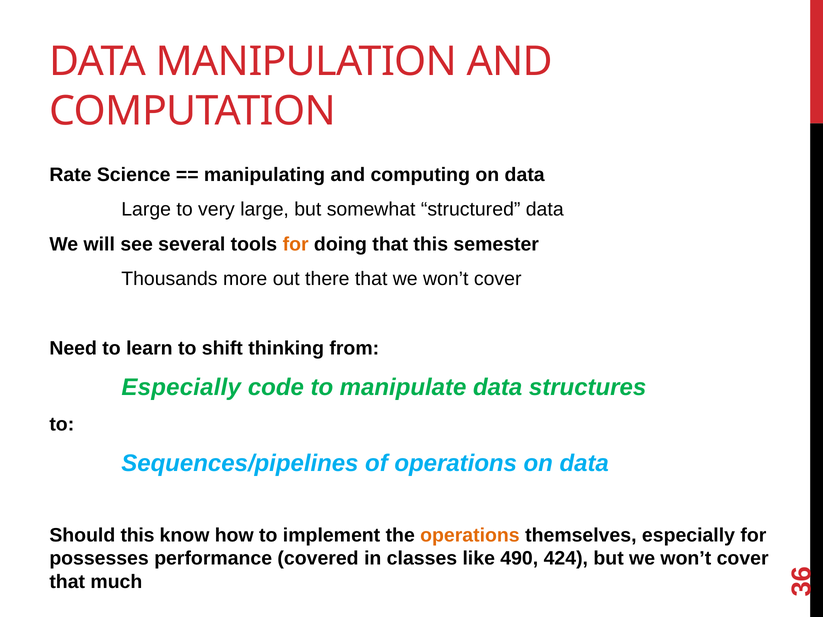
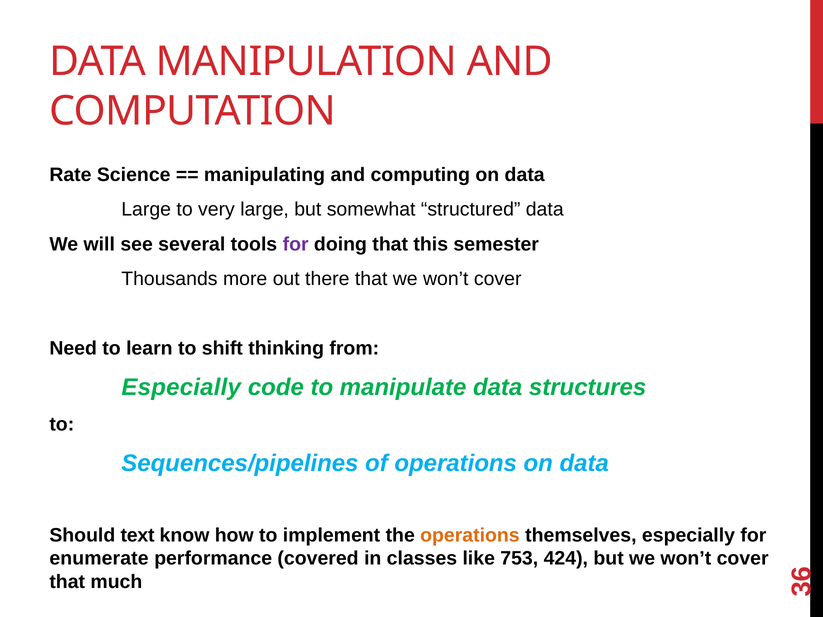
for at (296, 244) colour: orange -> purple
Should this: this -> text
possesses: possesses -> enumerate
490: 490 -> 753
